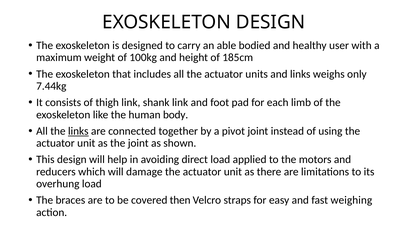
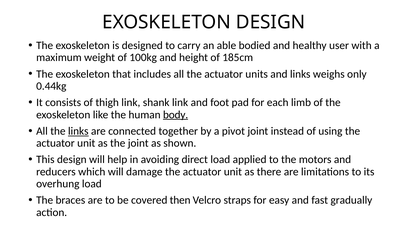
7.44kg: 7.44kg -> 0.44kg
body underline: none -> present
weighing: weighing -> gradually
